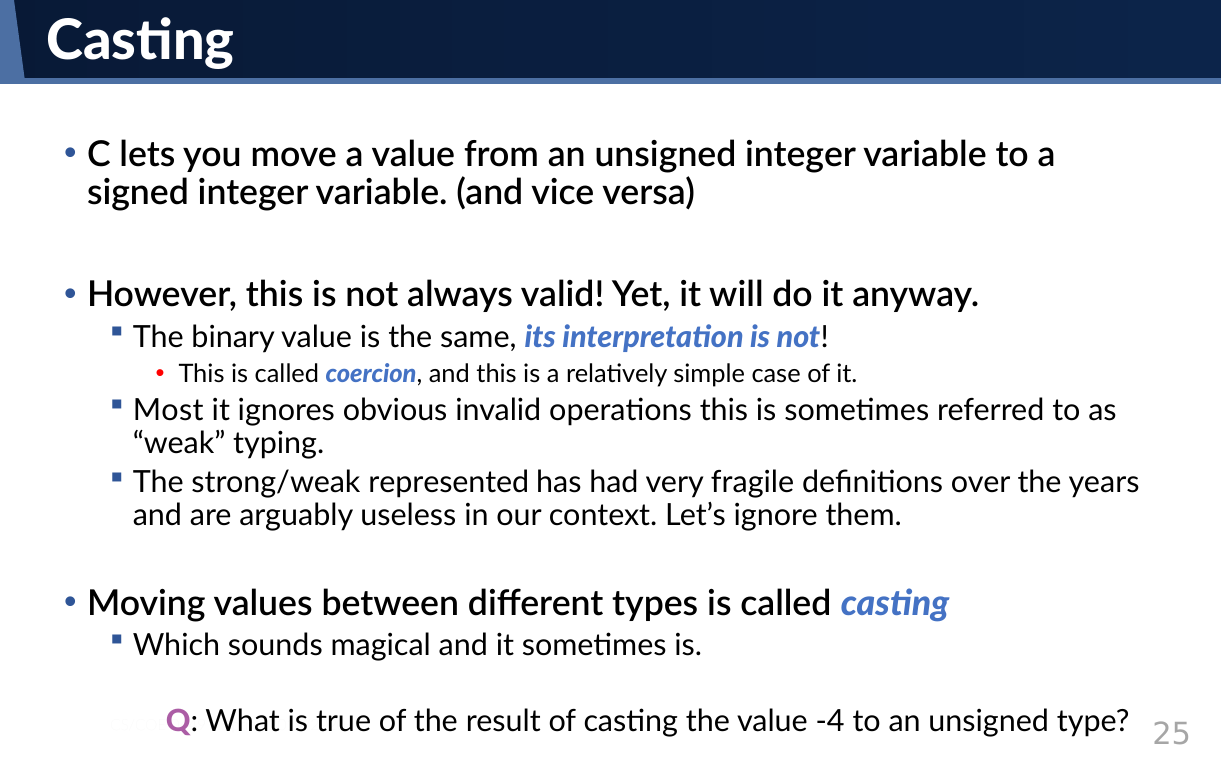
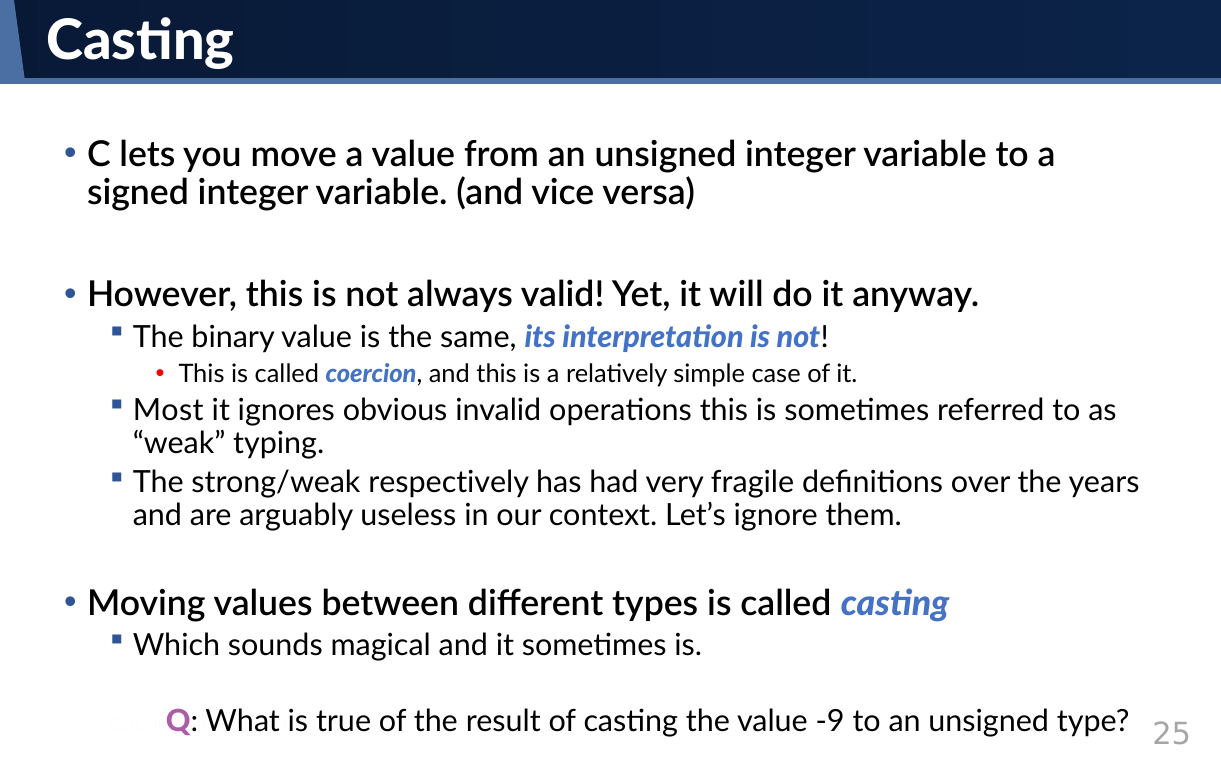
represented: represented -> respectively
-4: -4 -> -9
